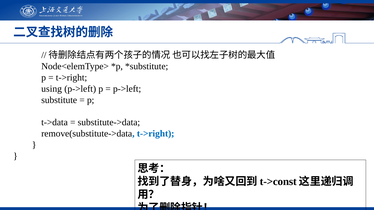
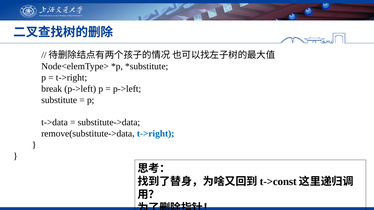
using: using -> break
